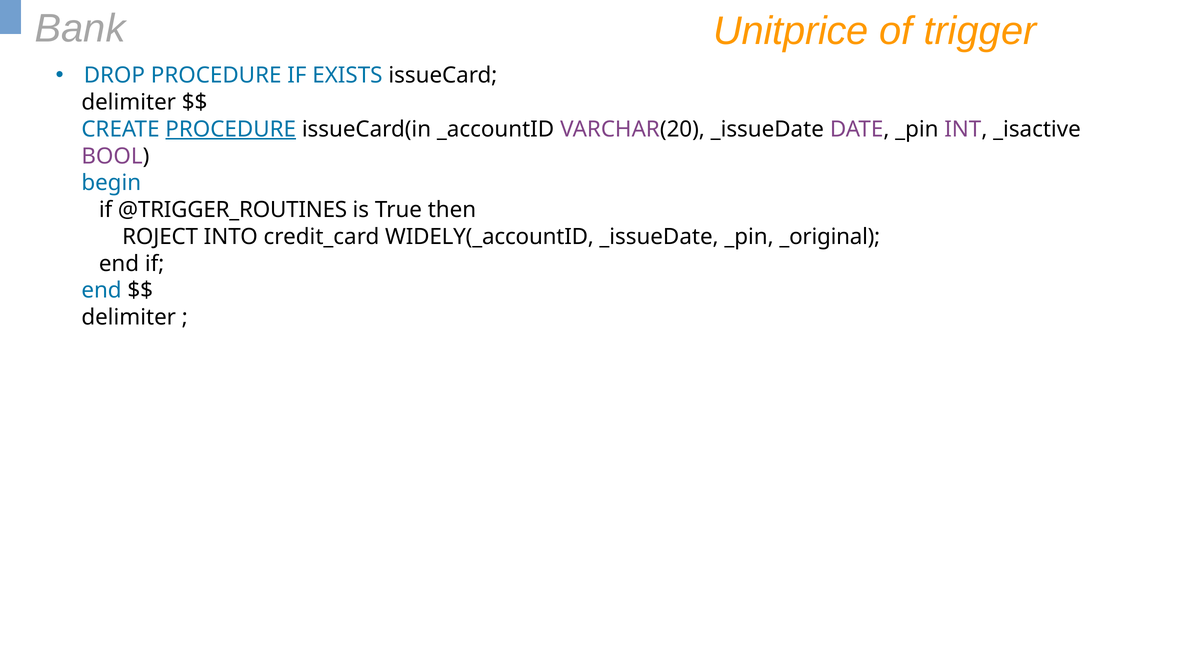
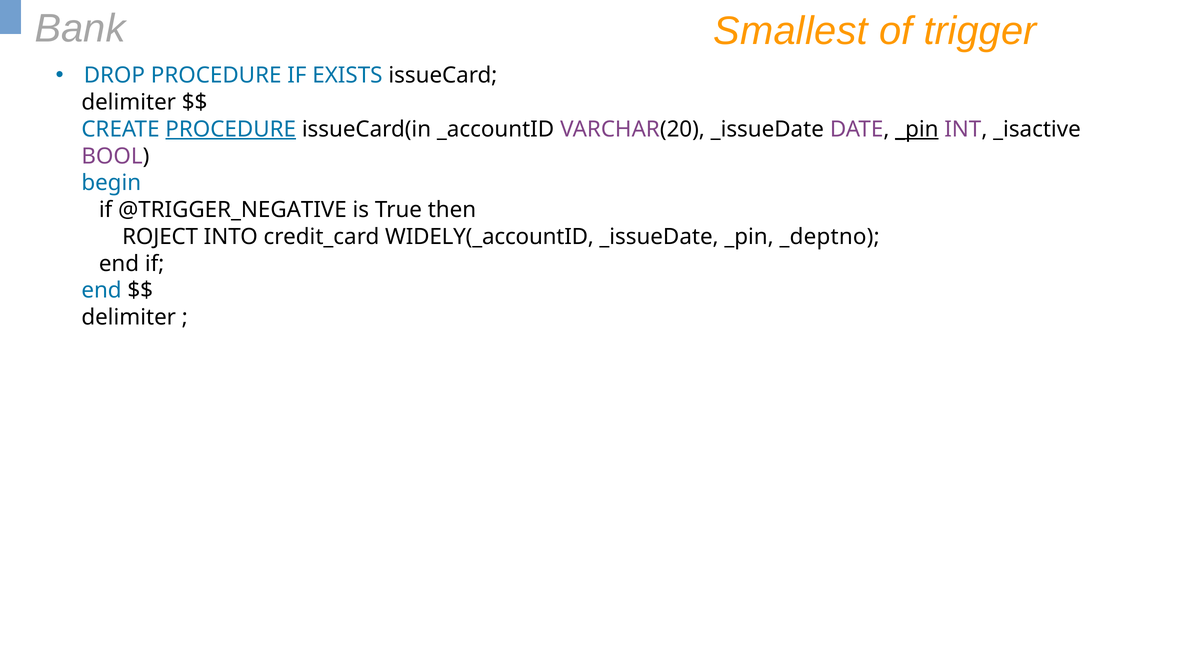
Unitprice: Unitprice -> Smallest
_pin at (917, 129) underline: none -> present
@TRIGGER_ROUTINES: @TRIGGER_ROUTINES -> @TRIGGER_NEGATIVE
_original: _original -> _deptno
